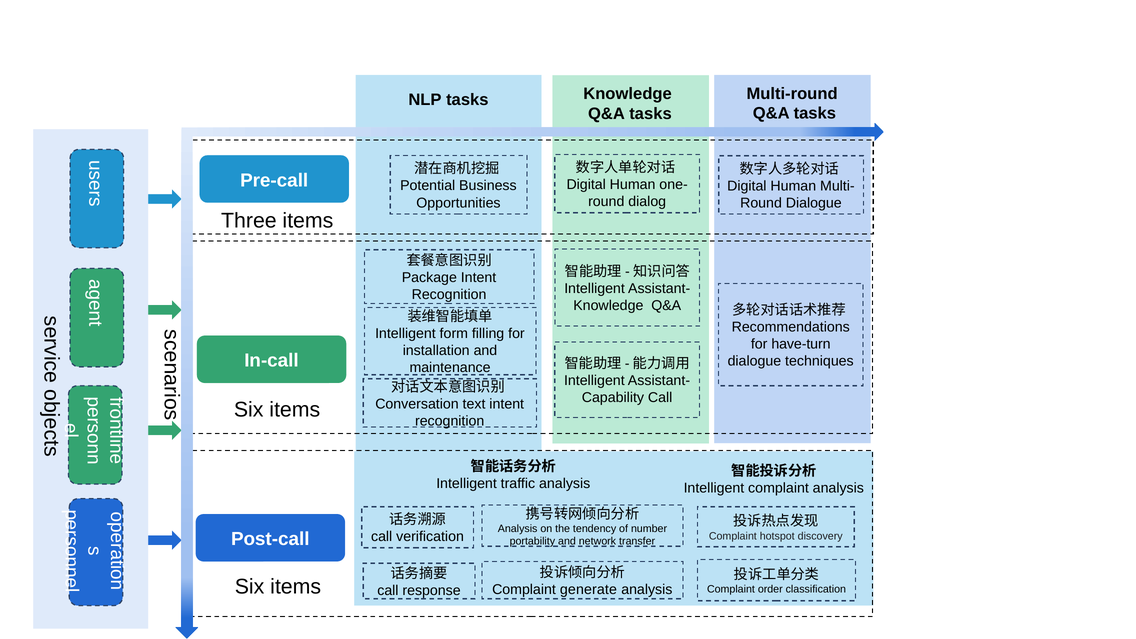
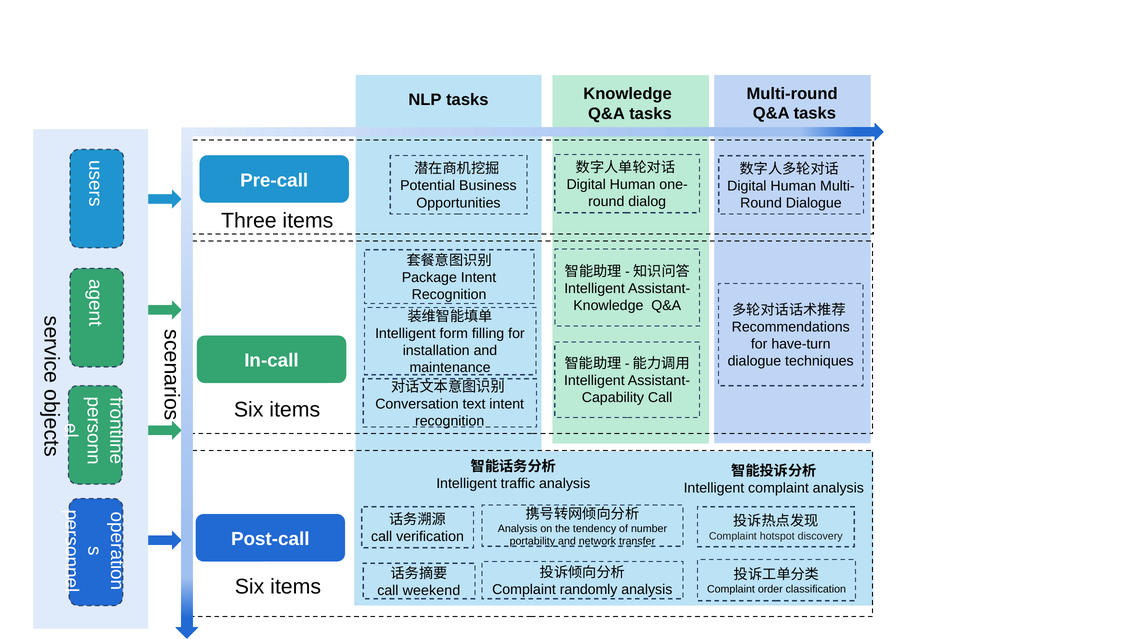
generate: generate -> randomly
response: response -> weekend
